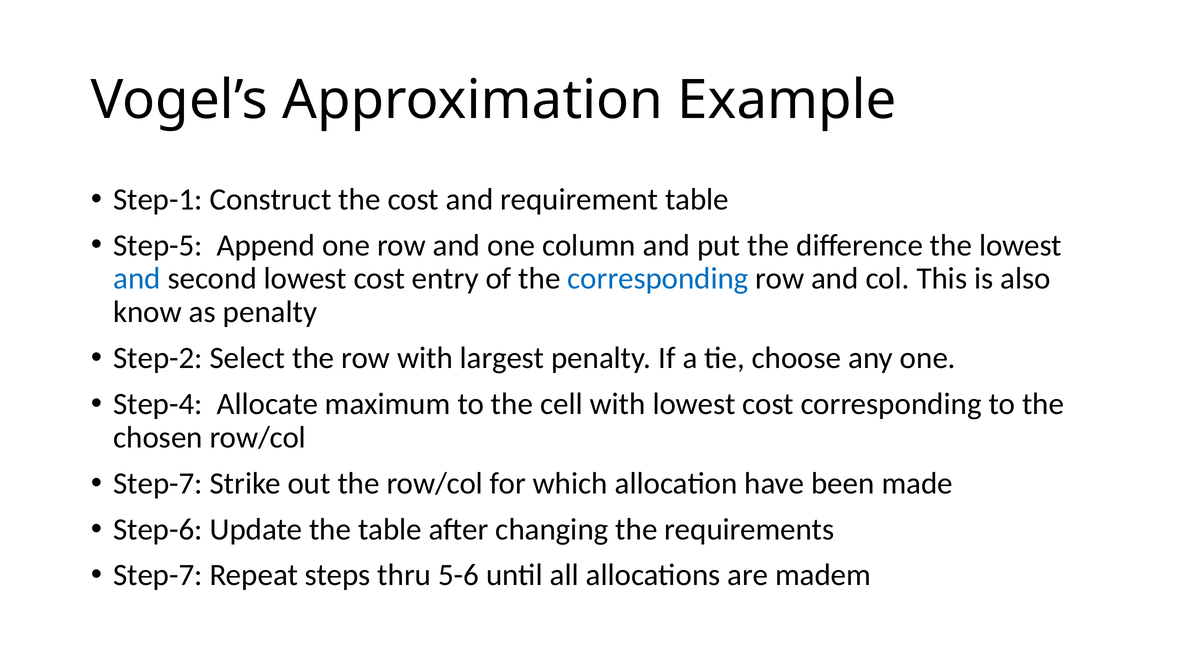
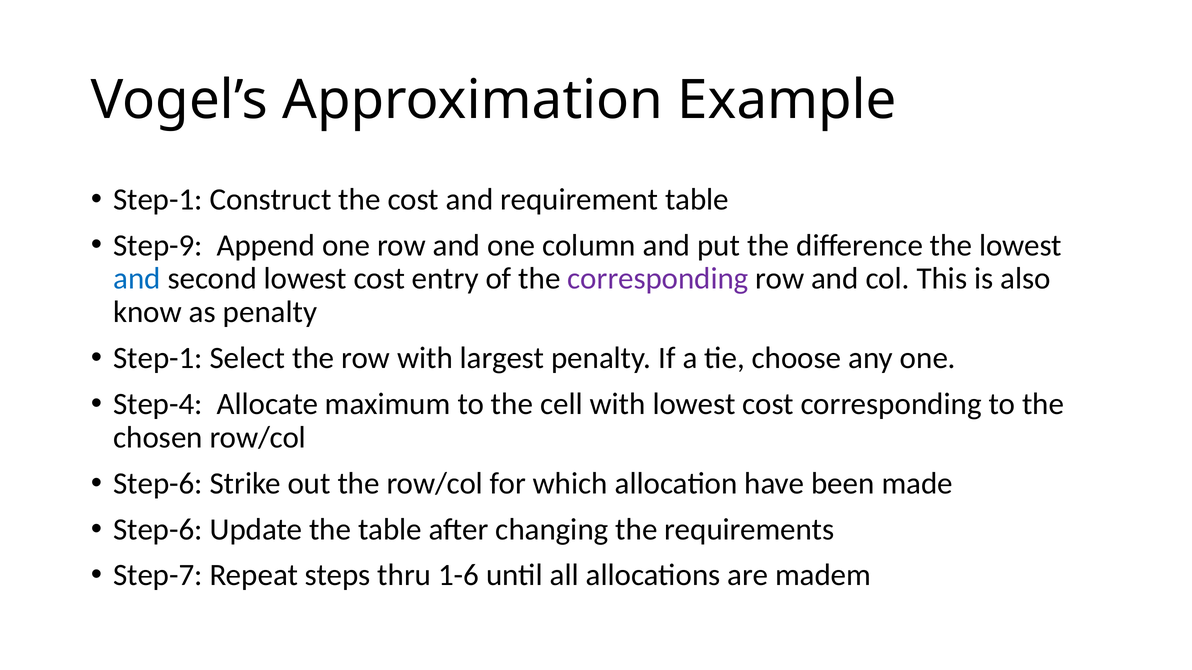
Step-5: Step-5 -> Step-9
corresponding at (658, 279) colour: blue -> purple
Step-2 at (158, 358): Step-2 -> Step-1
Step-7 at (158, 484): Step-7 -> Step-6
5-6: 5-6 -> 1-6
